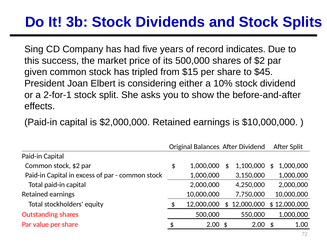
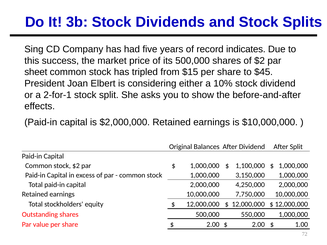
given: given -> sheet
